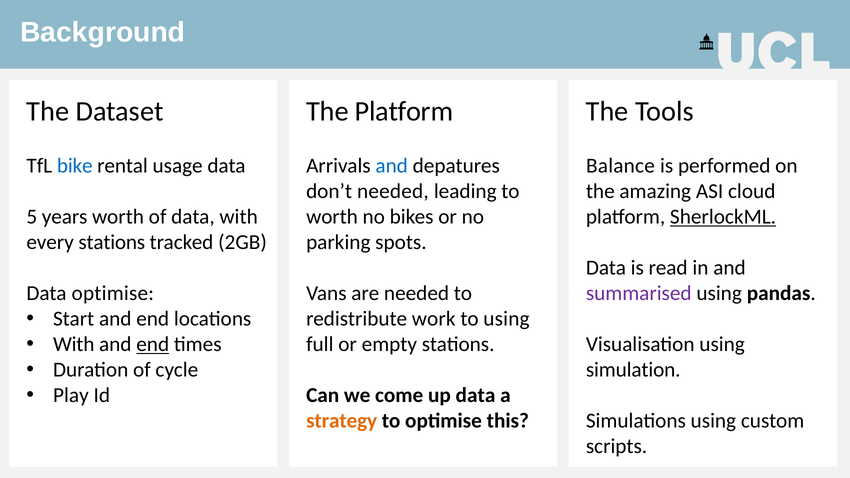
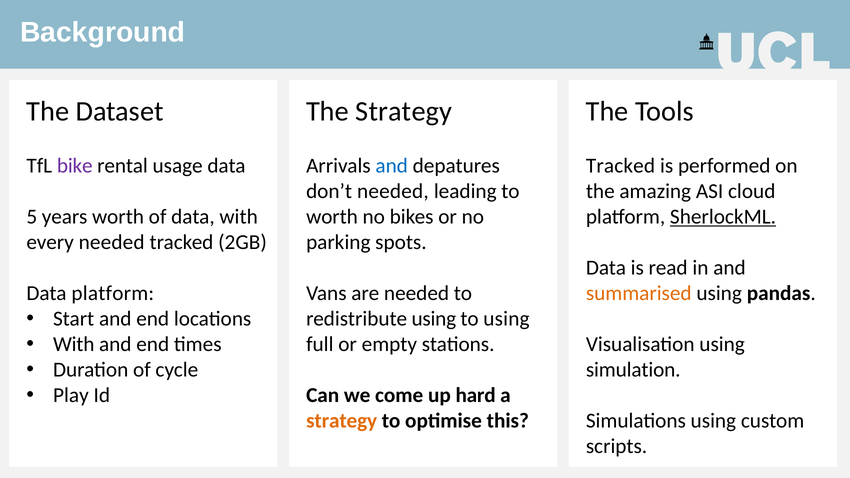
The Platform: Platform -> Strategy
bike colour: blue -> purple
Balance at (620, 166): Balance -> Tracked
every stations: stations -> needed
Data optimise: optimise -> platform
summarised colour: purple -> orange
redistribute work: work -> using
end at (153, 344) underline: present -> none
up data: data -> hard
